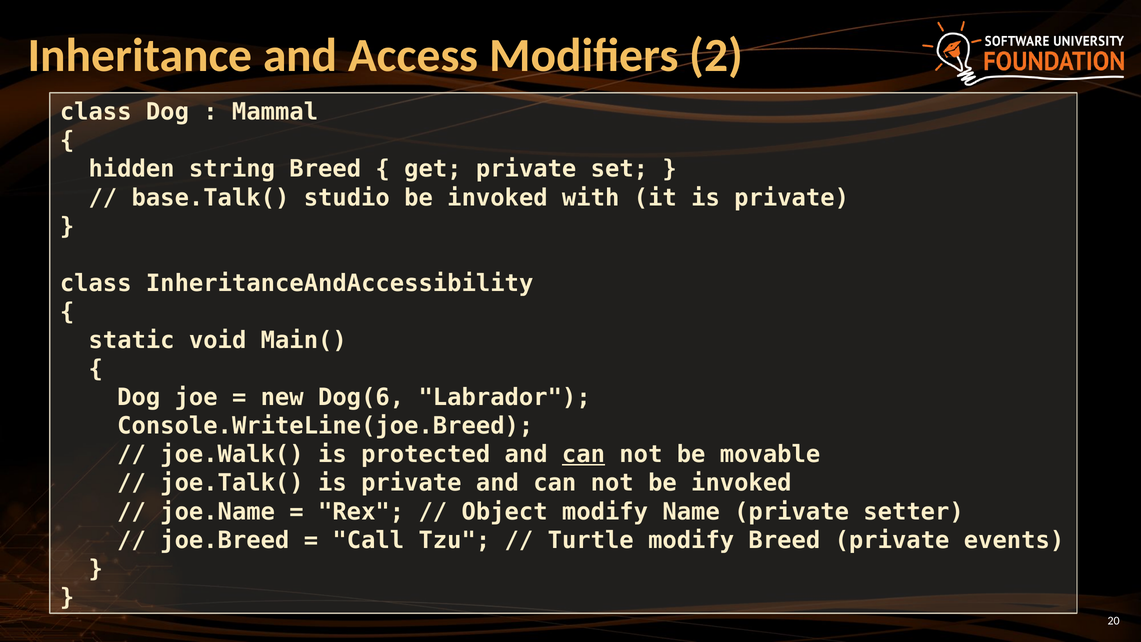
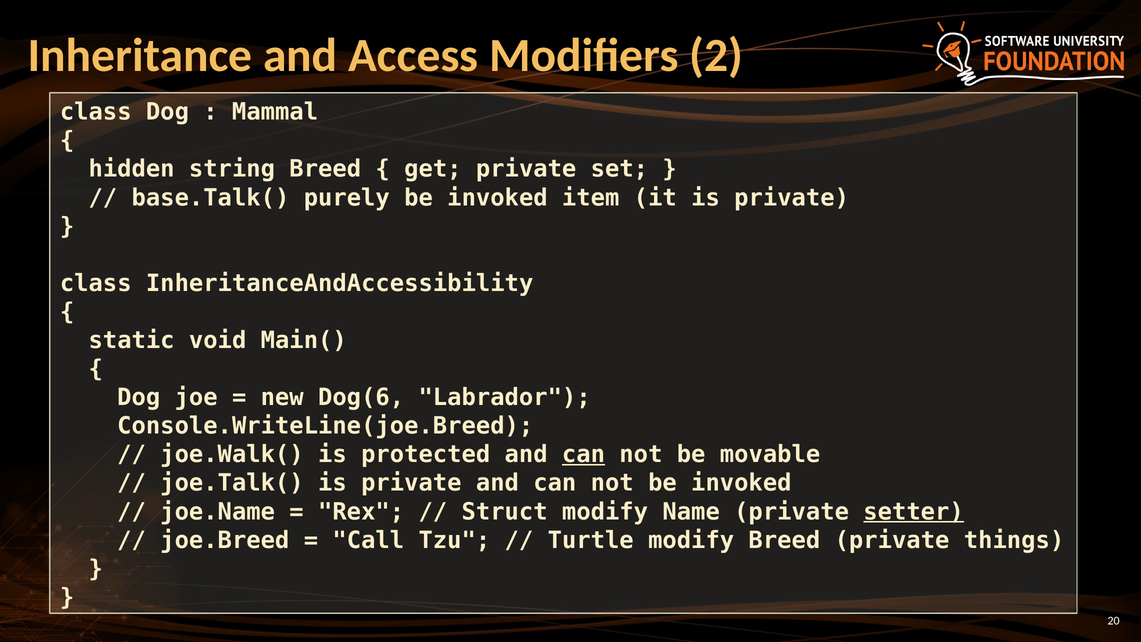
studio: studio -> purely
with: with -> item
Object: Object -> Struct
setter underline: none -> present
events: events -> things
